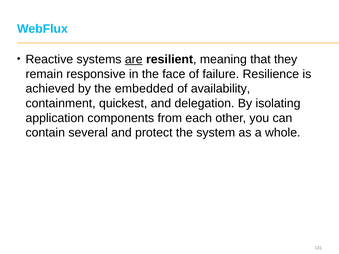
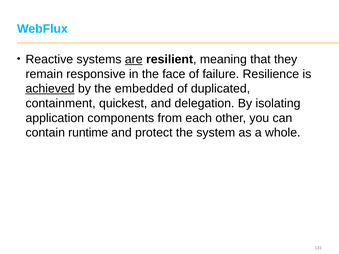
achieved underline: none -> present
availability: availability -> duplicated
several: several -> runtime
